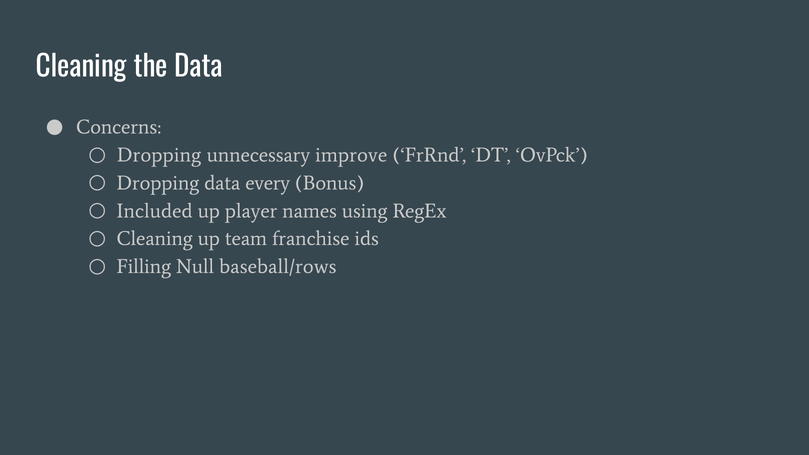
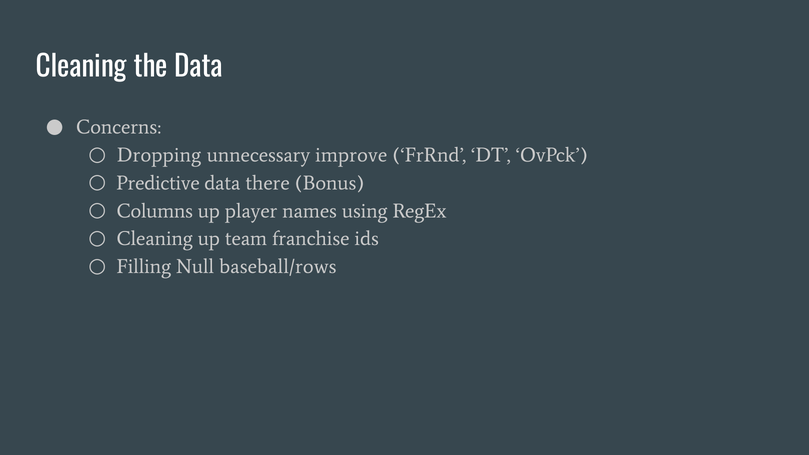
Dropping at (158, 183): Dropping -> Predictive
every: every -> there
Included: Included -> Columns
